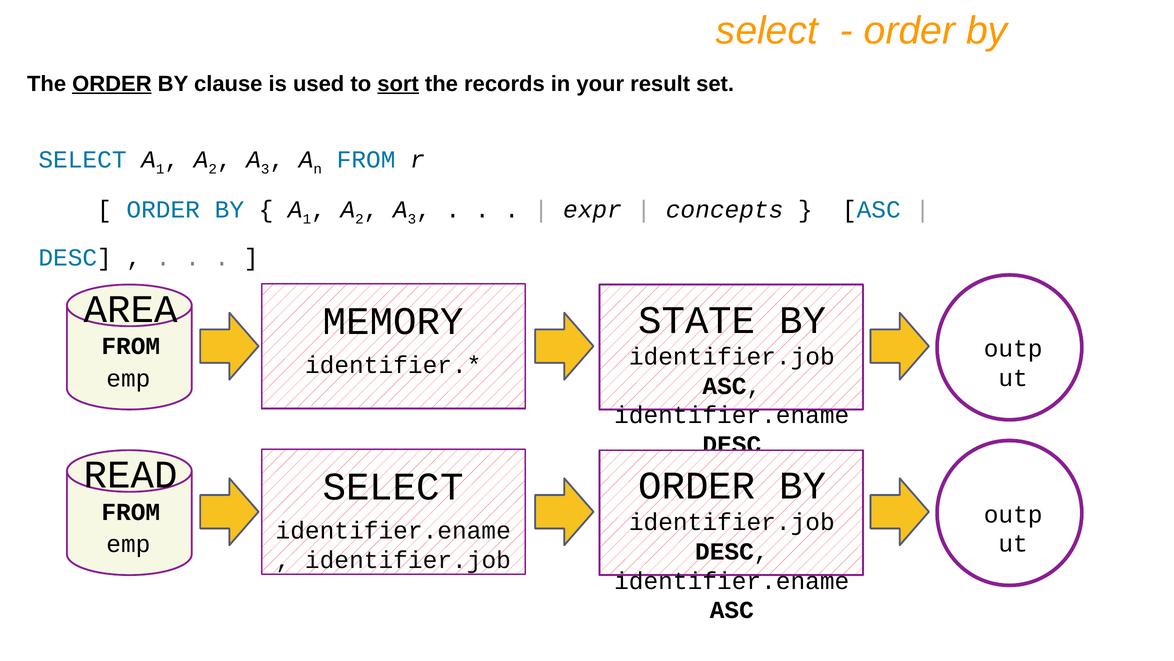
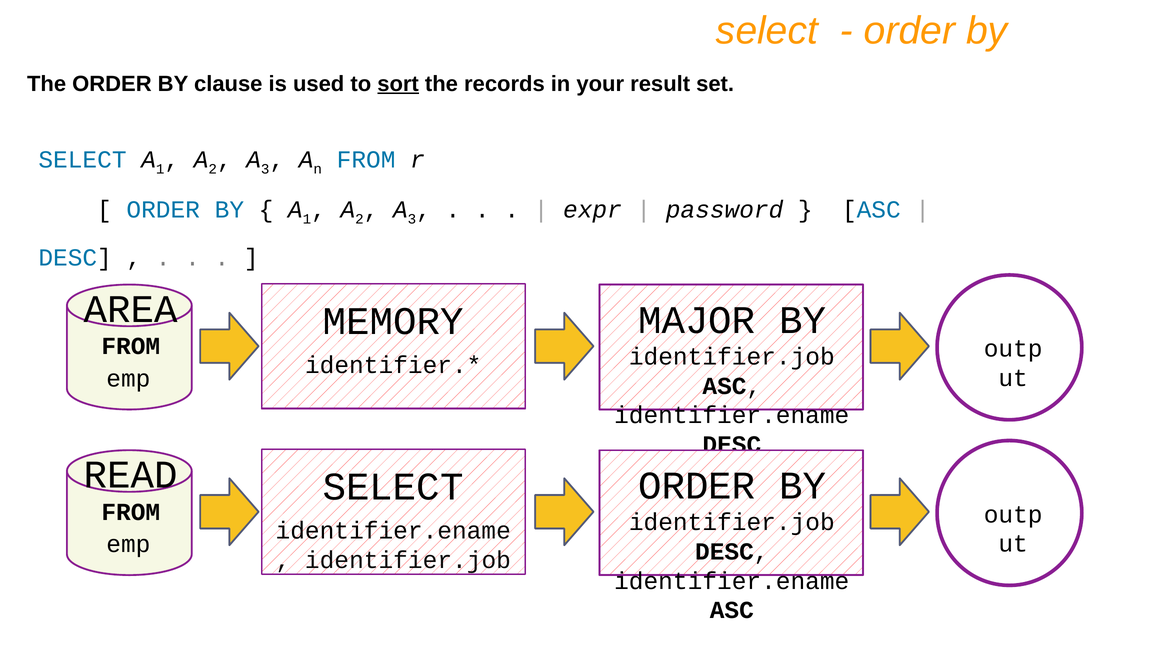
ORDER at (112, 84) underline: present -> none
concepts: concepts -> password
STATE: STATE -> MAJOR
